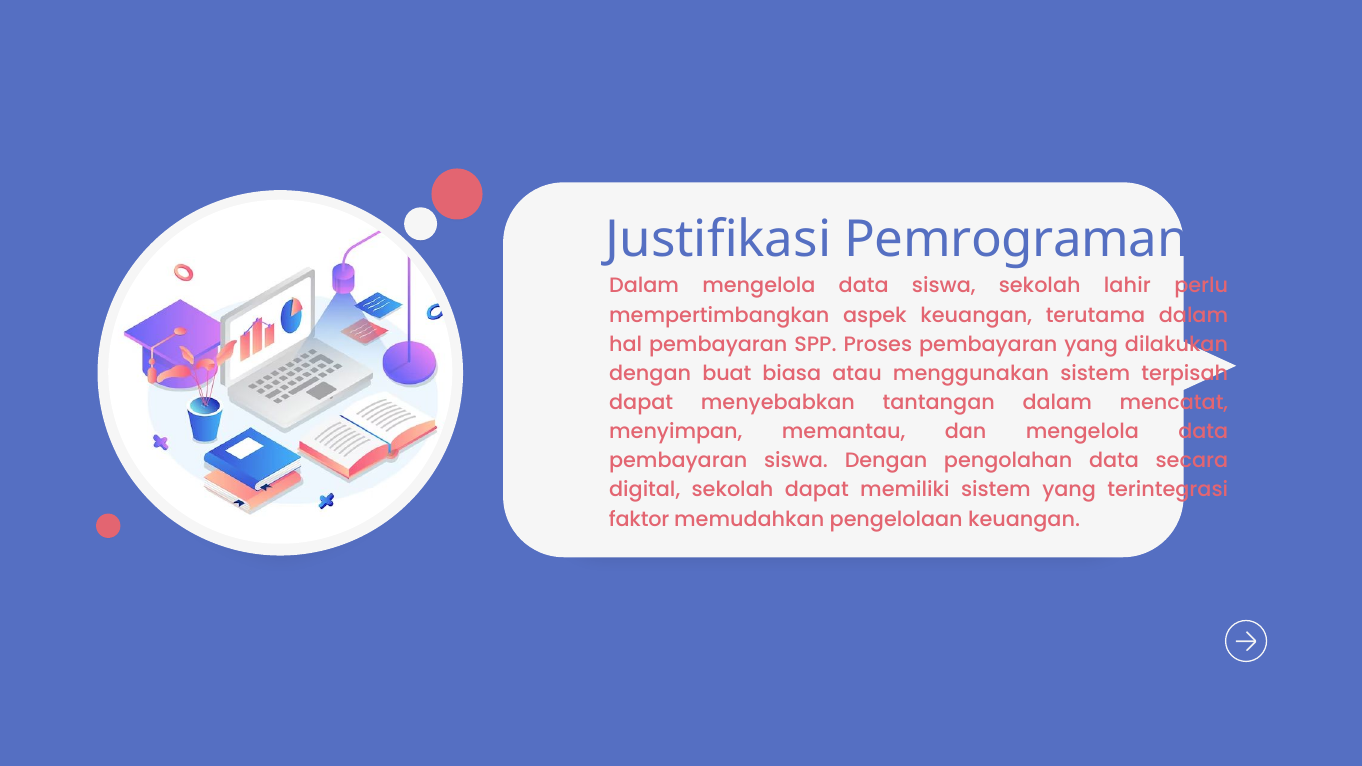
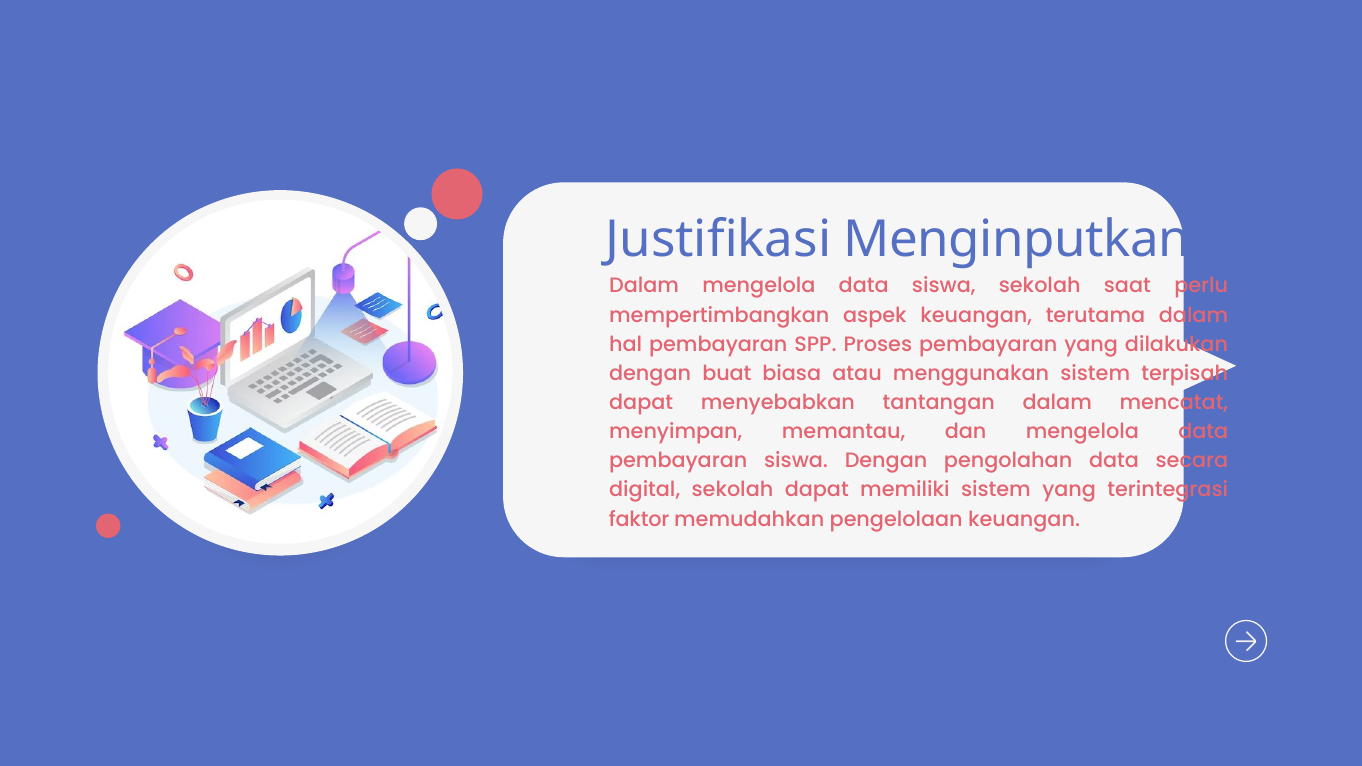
Pemrograman: Pemrograman -> Menginputkan
lahir: lahir -> saat
